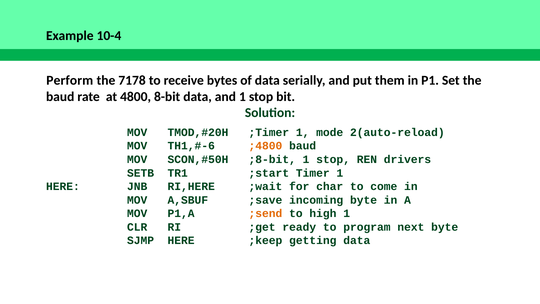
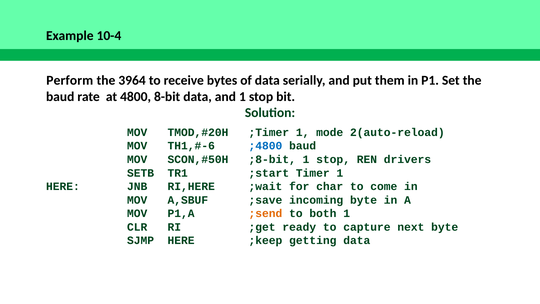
7178: 7178 -> 3964
;4800 colour: orange -> blue
high: high -> both
program: program -> capture
